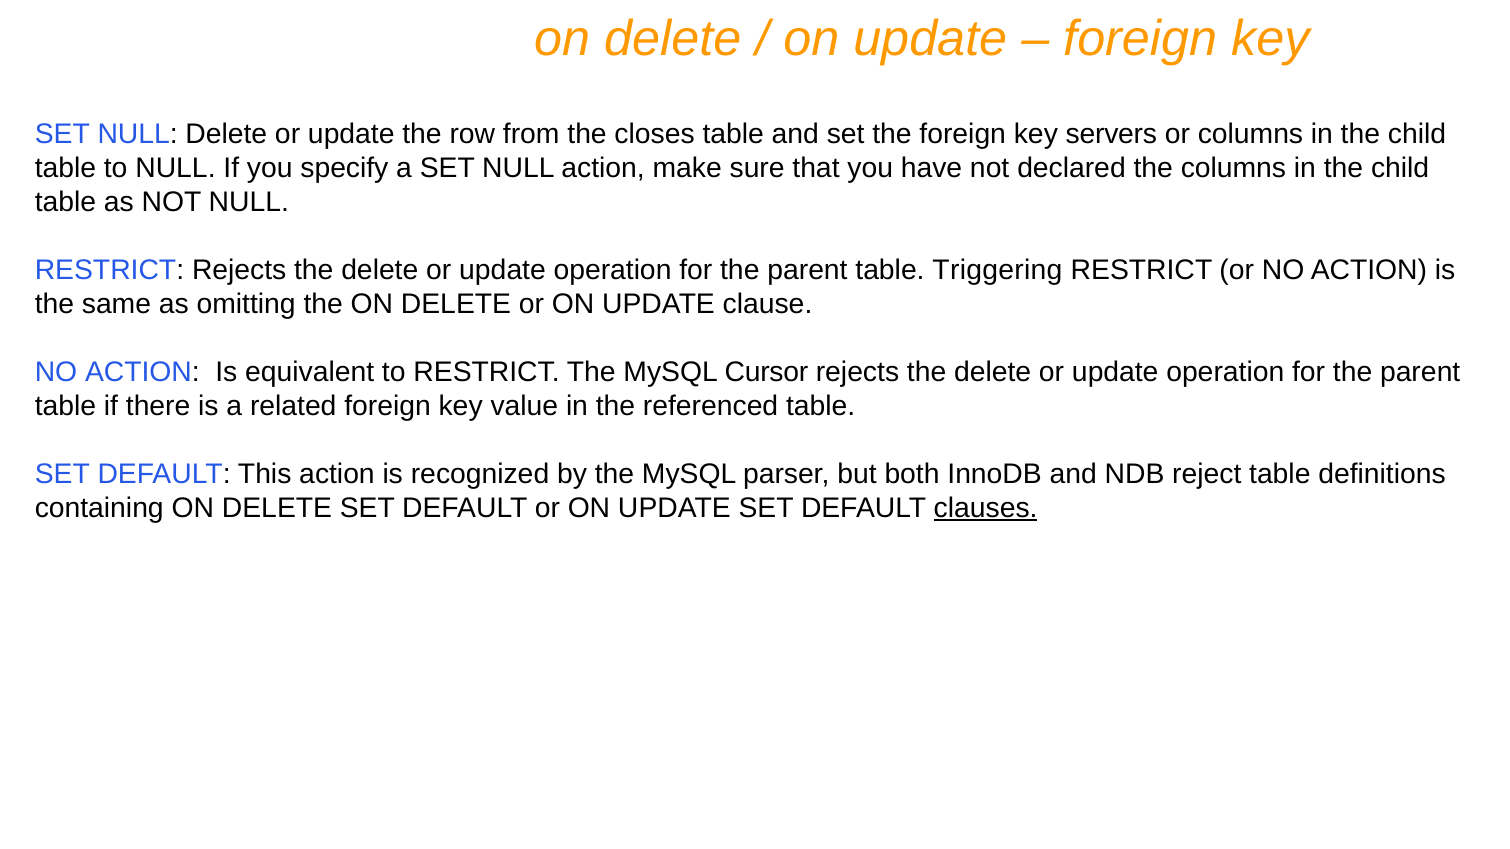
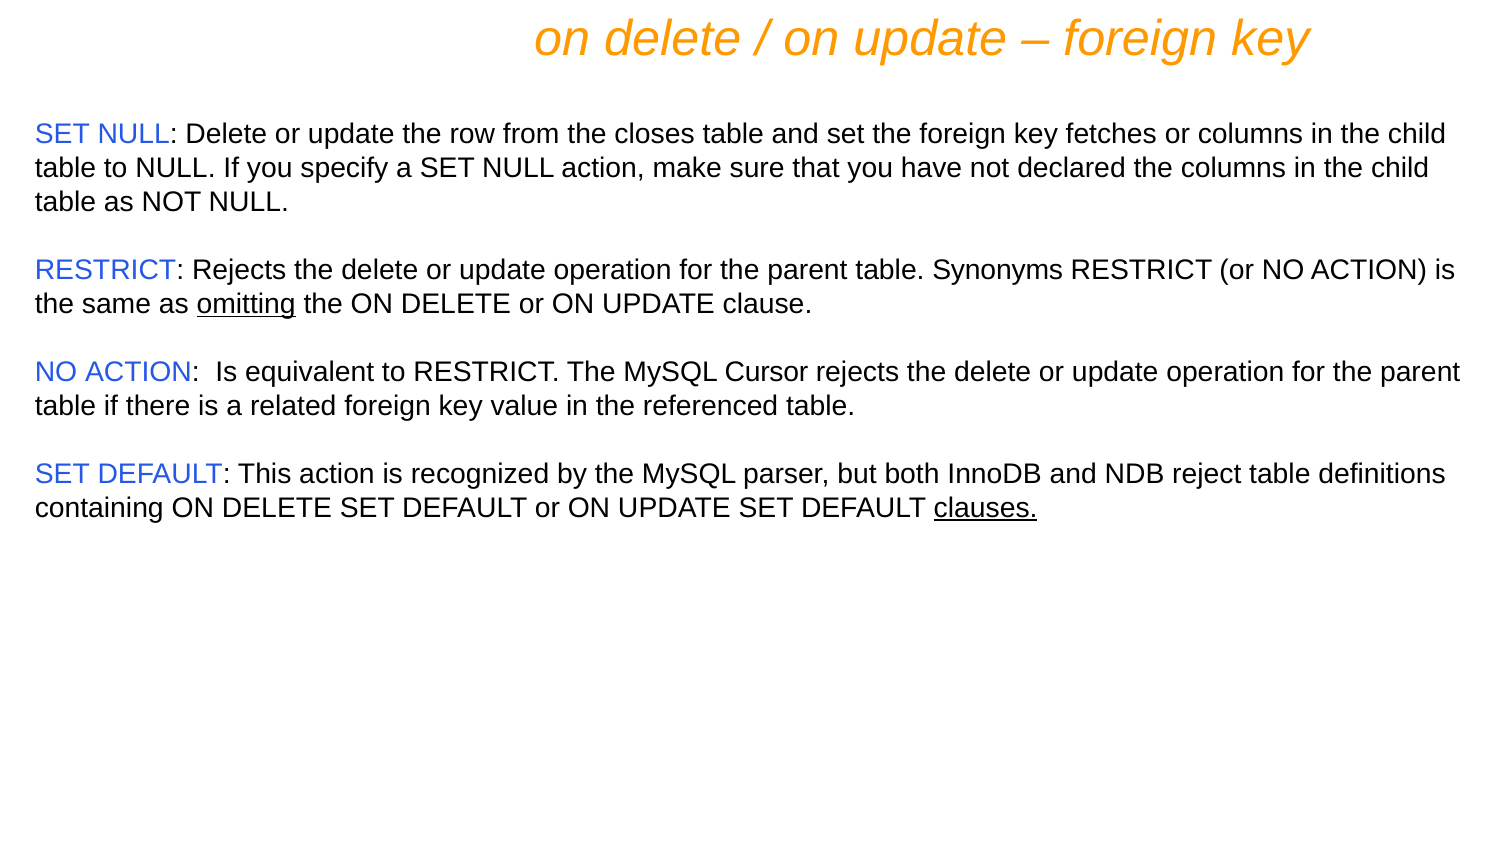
servers: servers -> fetches
Triggering: Triggering -> Synonyms
omitting underline: none -> present
